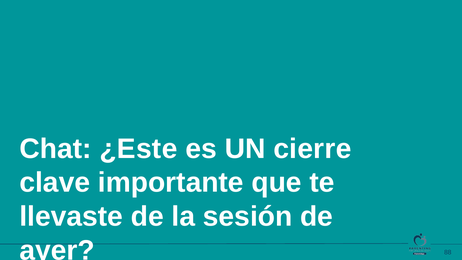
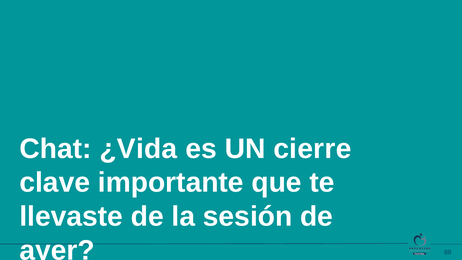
¿Este: ¿Este -> ¿Vida
